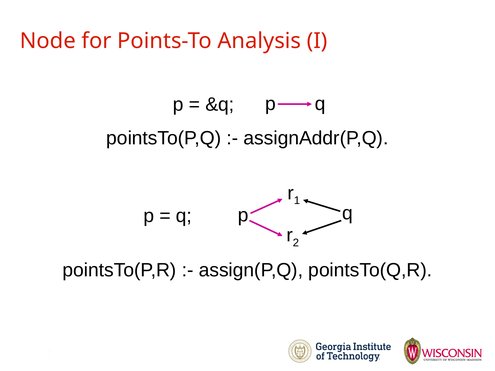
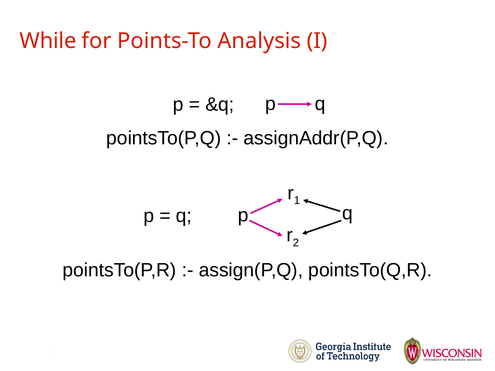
Node: Node -> While
